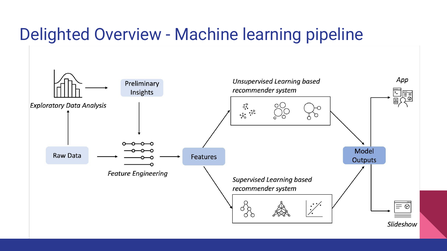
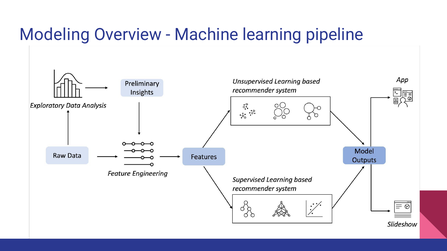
Delighted: Delighted -> Modeling
